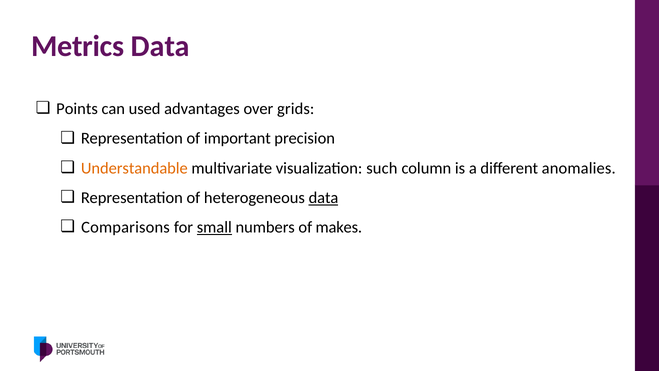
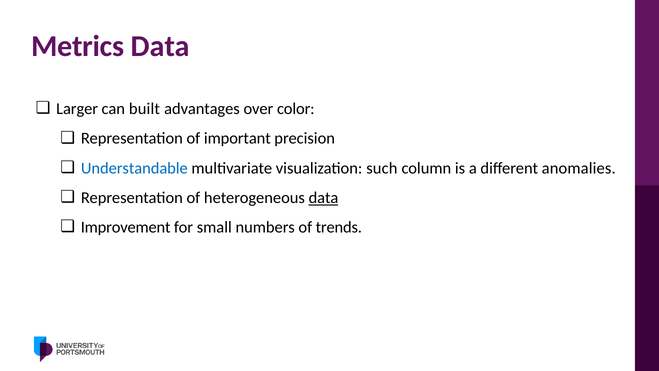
Points: Points -> Larger
used: used -> built
grids: grids -> color
Understandable colour: orange -> blue
Comparisons: Comparisons -> Improvement
small underline: present -> none
makes: makes -> trends
